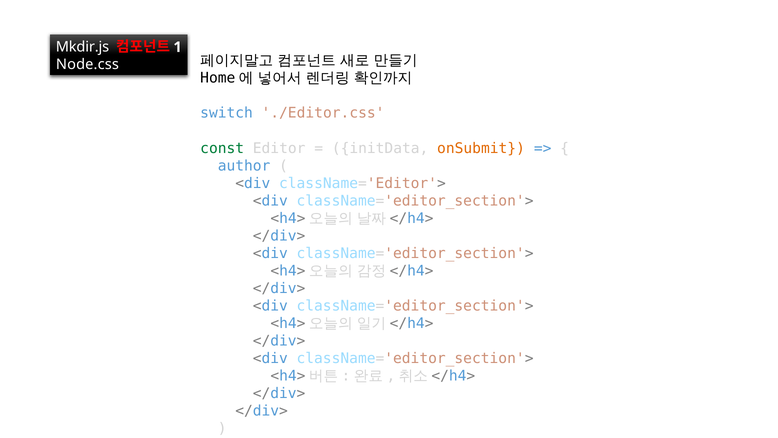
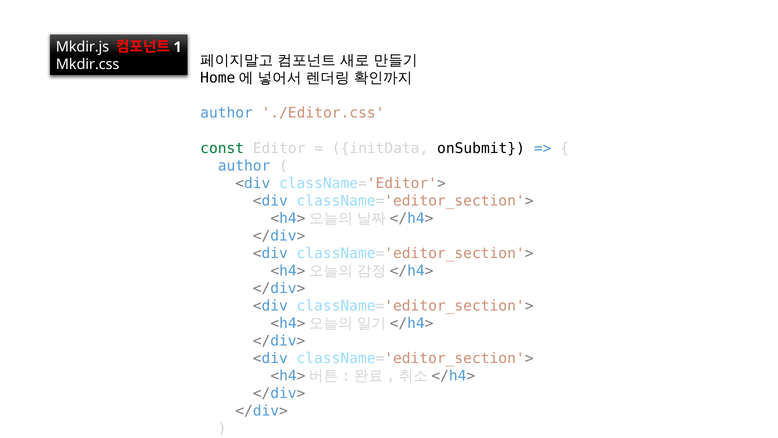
Node.css: Node.css -> Mkdir.css
switch at (227, 113): switch -> author
onSubmit colour: orange -> black
